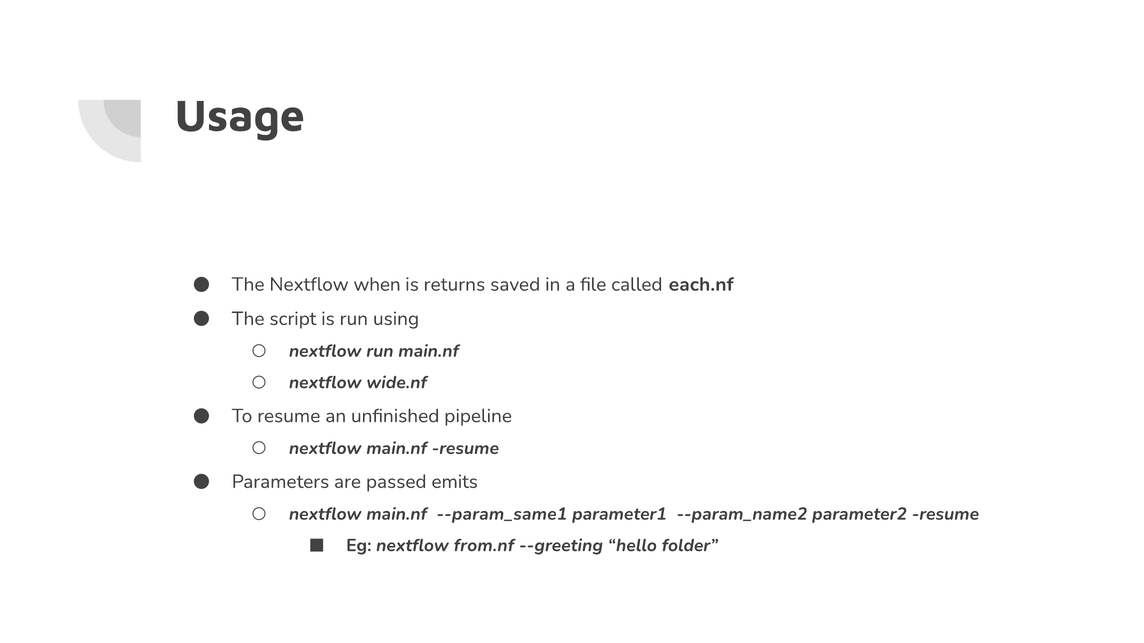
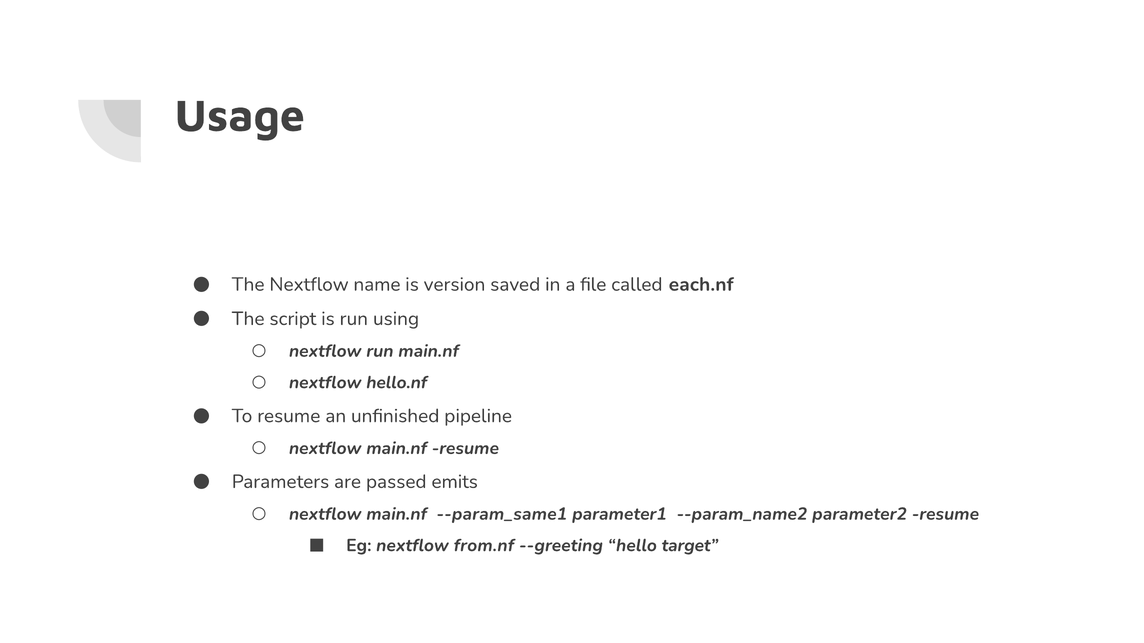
when: when -> name
returns: returns -> version
wide.nf: wide.nf -> hello.nf
folder: folder -> target
